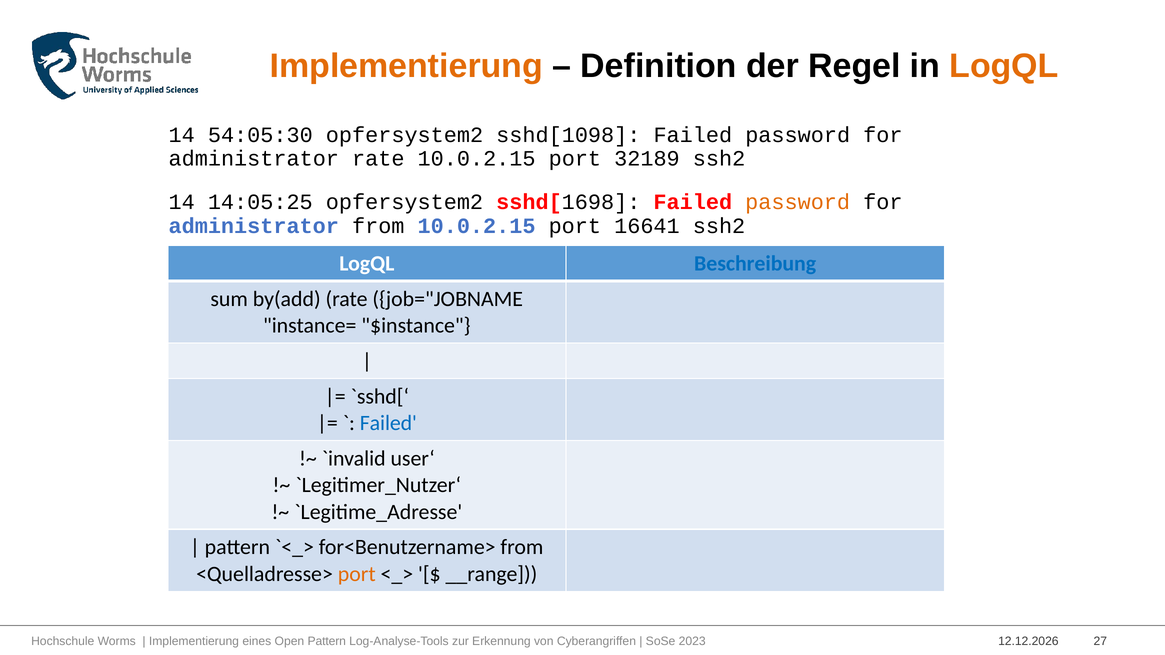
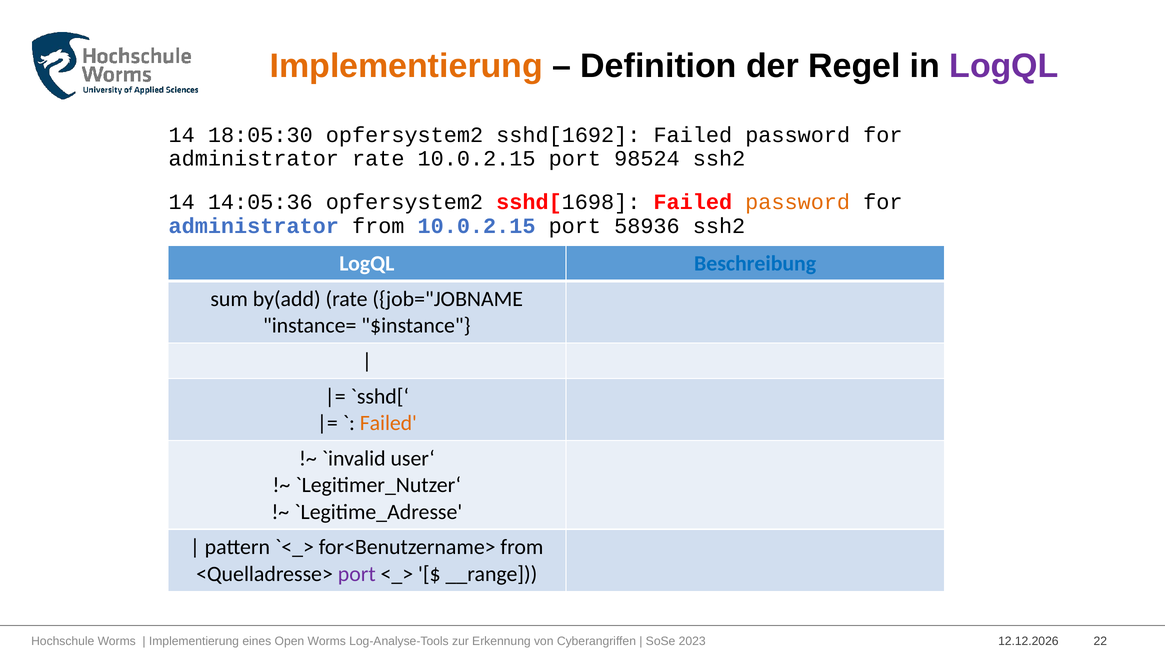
LogQL at (1004, 66) colour: orange -> purple
54:05:30: 54:05:30 -> 18:05:30
sshd[1098: sshd[1098 -> sshd[1692
32189: 32189 -> 98524
14:05:25: 14:05:25 -> 14:05:36
16641: 16641 -> 58936
Failed at (388, 423) colour: blue -> orange
port at (357, 574) colour: orange -> purple
Open Pattern: Pattern -> Worms
27: 27 -> 22
